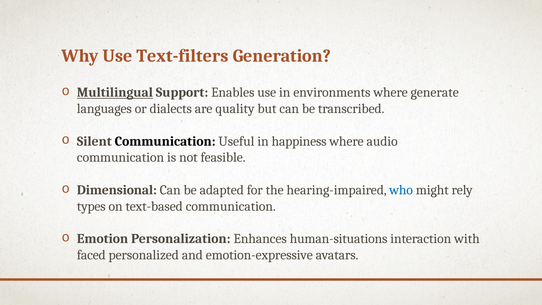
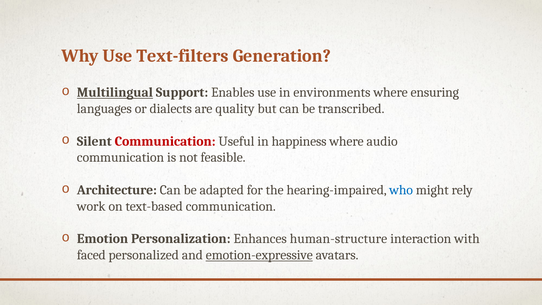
generate: generate -> ensuring
Communication at (165, 141) colour: black -> red
Dimensional: Dimensional -> Architecture
types: types -> work
human-situations: human-situations -> human-structure
emotion-expressive underline: none -> present
